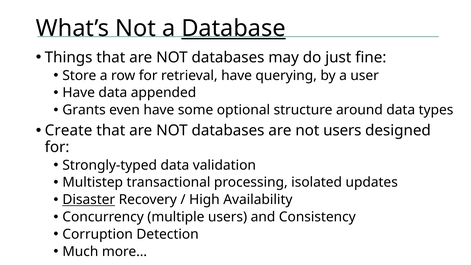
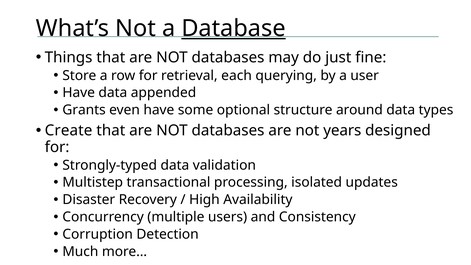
retrieval have: have -> each
not users: users -> years
Disaster underline: present -> none
